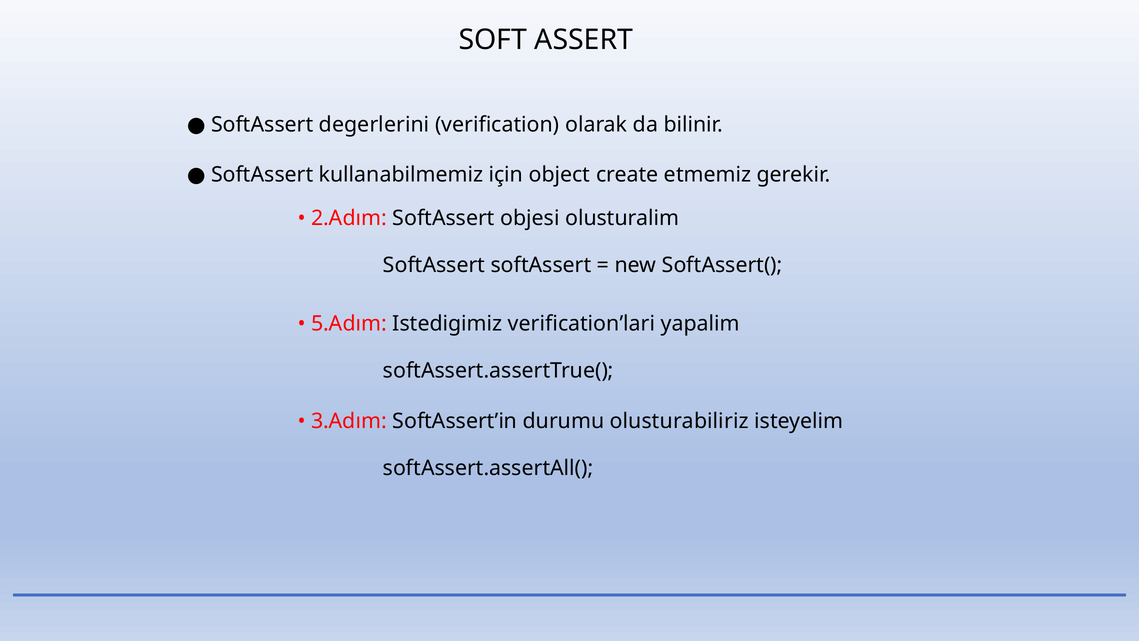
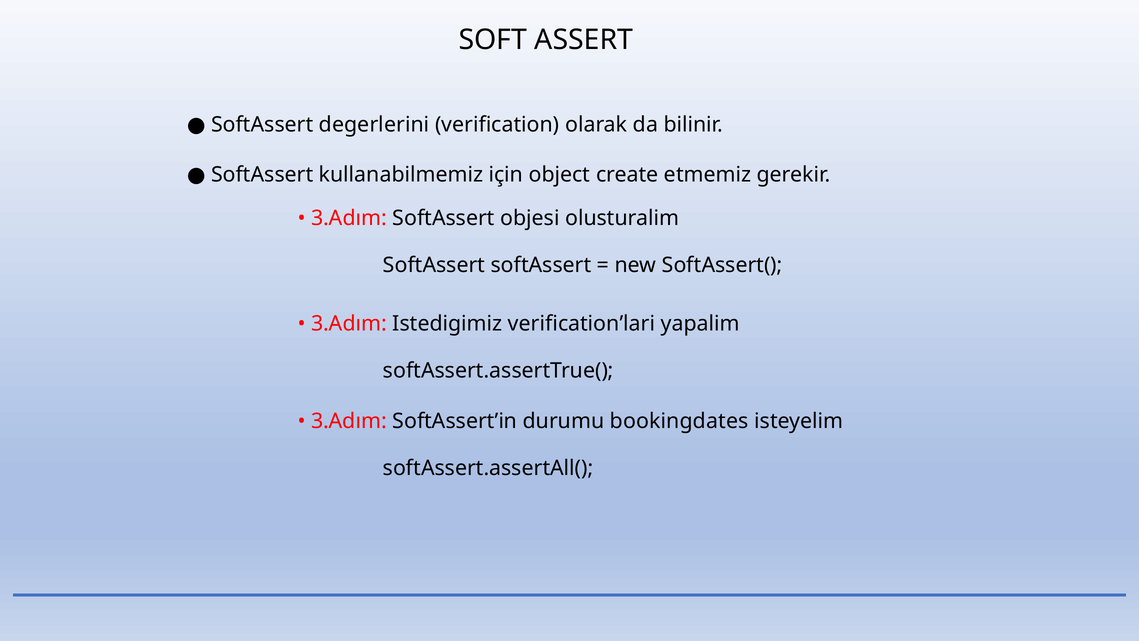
2.Adım at (349, 218): 2.Adım -> 3.Adım
5.Adım at (349, 324): 5.Adım -> 3.Adım
olusturabiliriz: olusturabiliriz -> bookingdates
